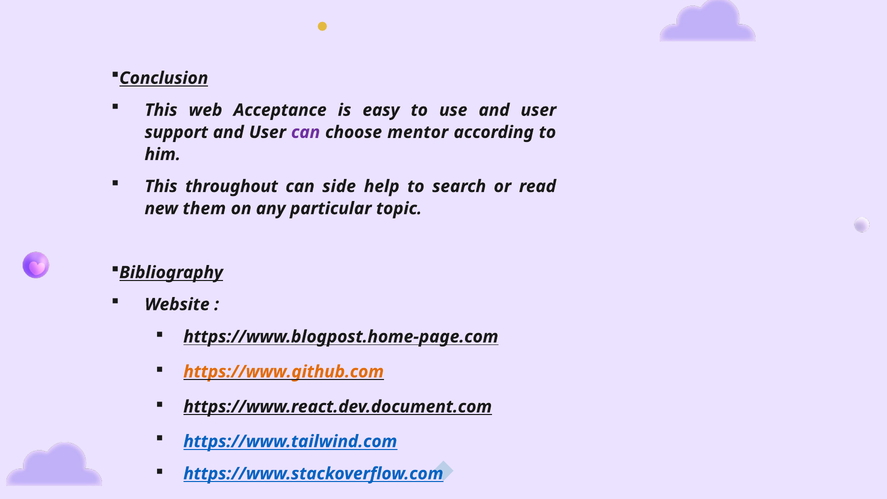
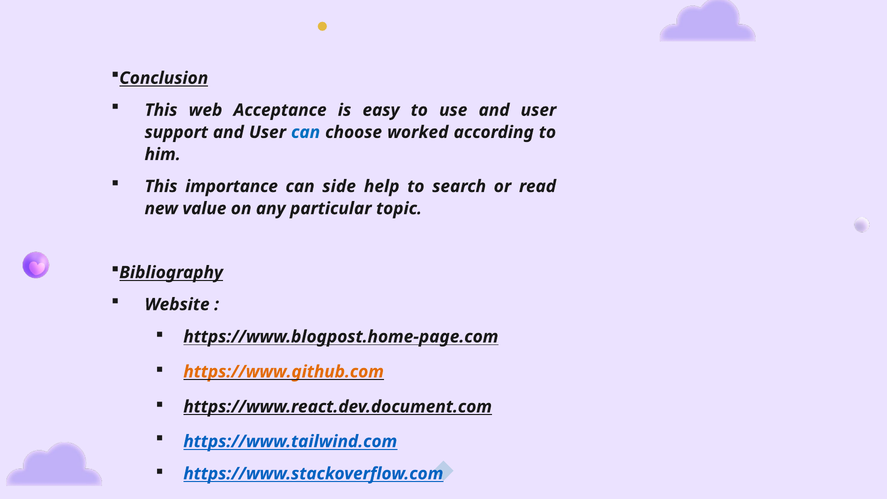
can at (306, 132) colour: purple -> blue
mentor: mentor -> worked
throughout: throughout -> importance
them: them -> value
